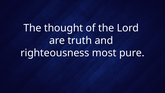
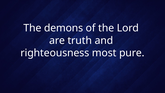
thought: thought -> demons
